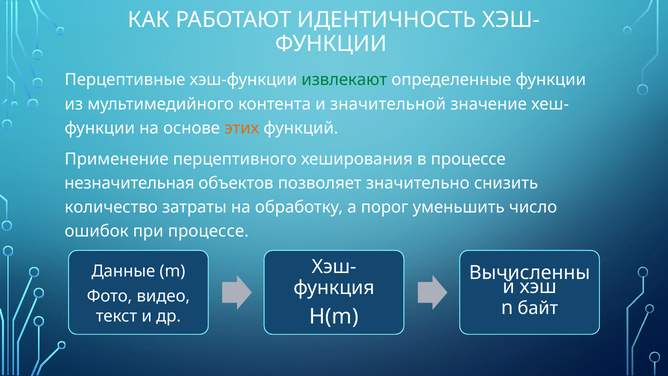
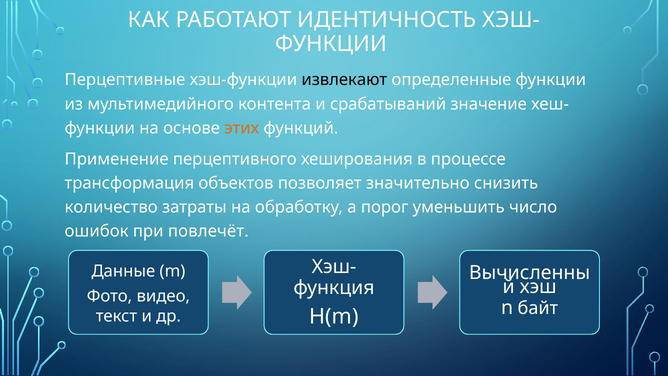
извлекают colour: green -> black
значительной: значительной -> срабатываний
незначительная: незначительная -> трансформация
при процессе: процессе -> повлечёт
